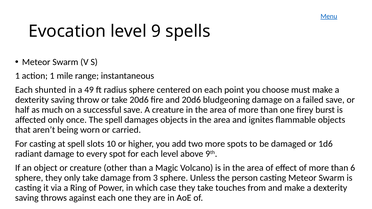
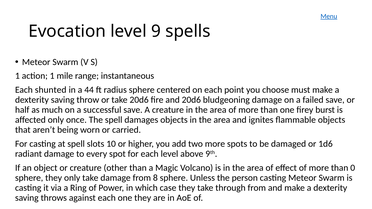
49: 49 -> 44
6: 6 -> 0
3: 3 -> 8
touches: touches -> through
